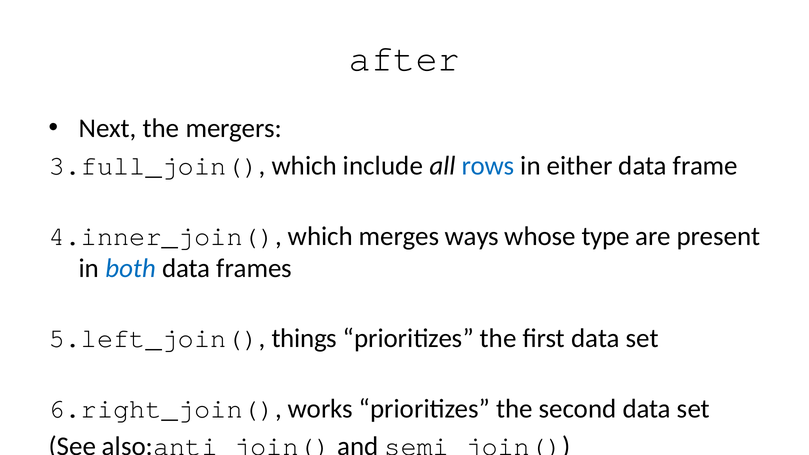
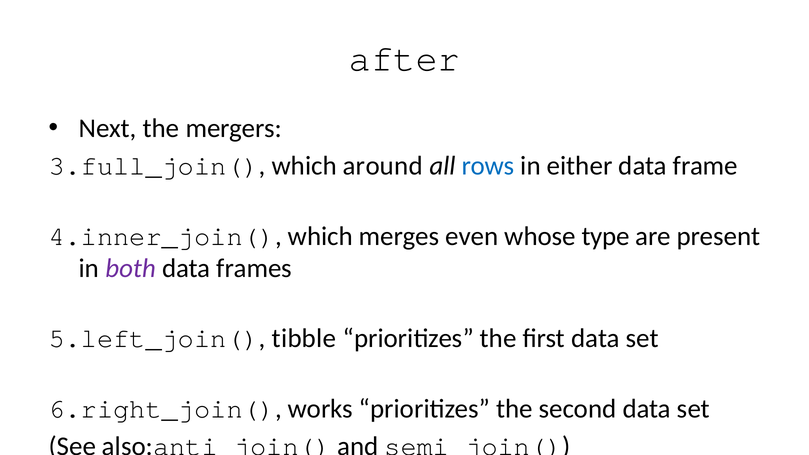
include: include -> around
ways: ways -> even
both colour: blue -> purple
things: things -> tibble
